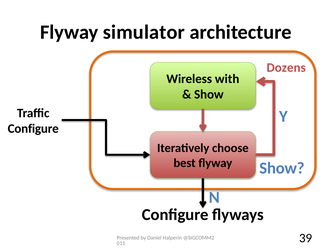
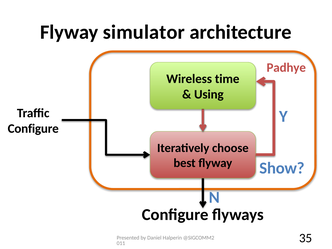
Dozens: Dozens -> Padhye
with: with -> time
Show at (209, 94): Show -> Using
39: 39 -> 35
